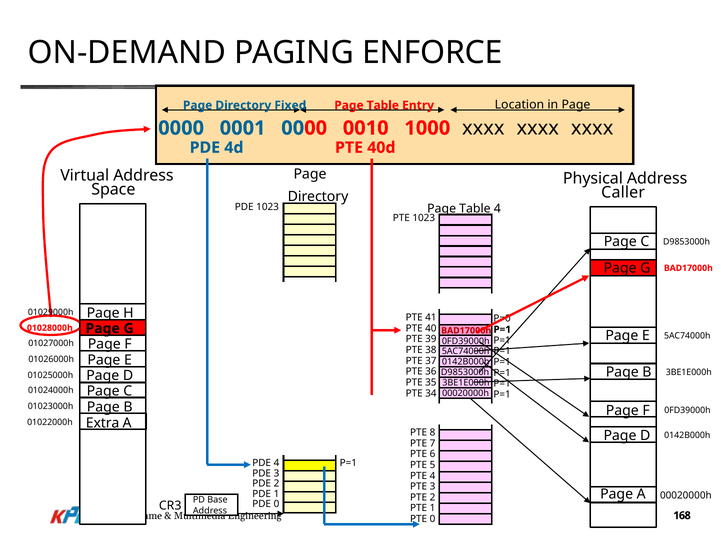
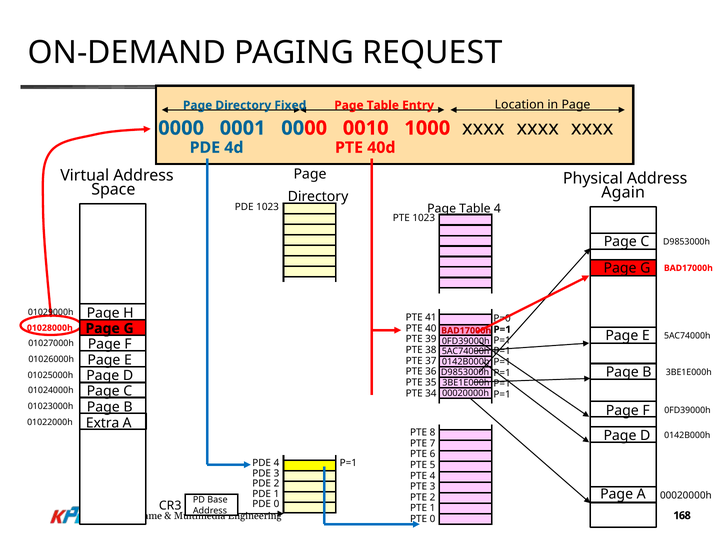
ENFORCE: ENFORCE -> REQUEST
Caller: Caller -> Again
